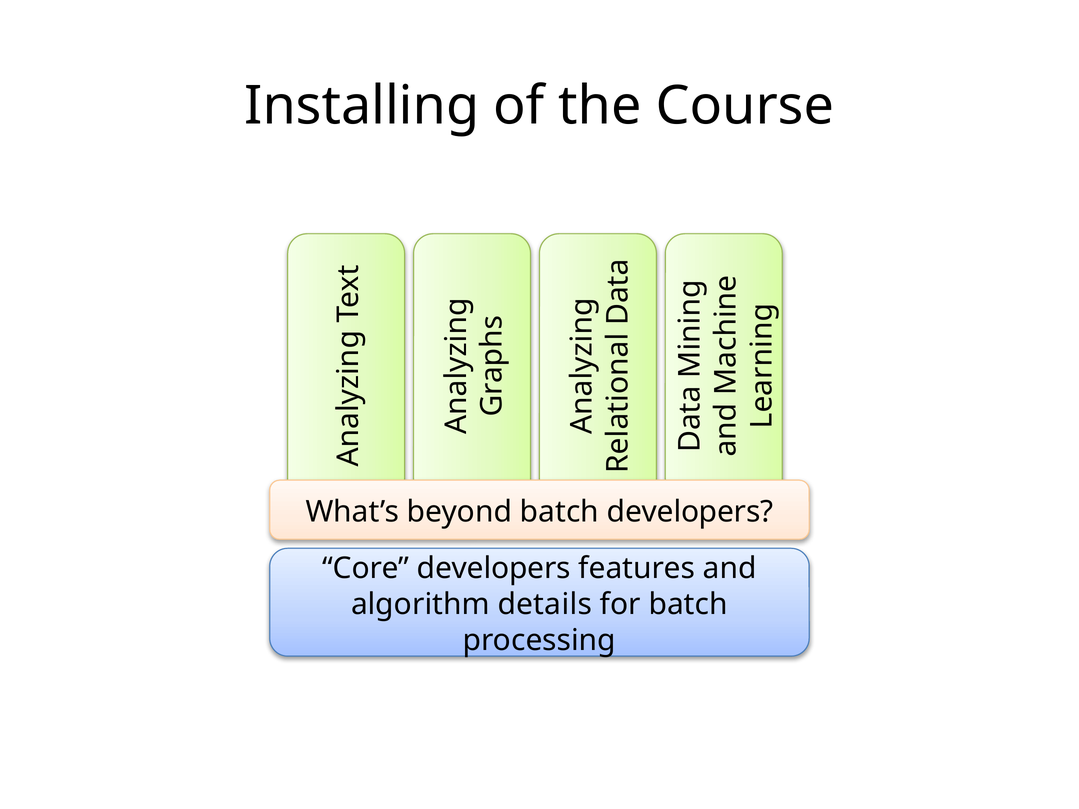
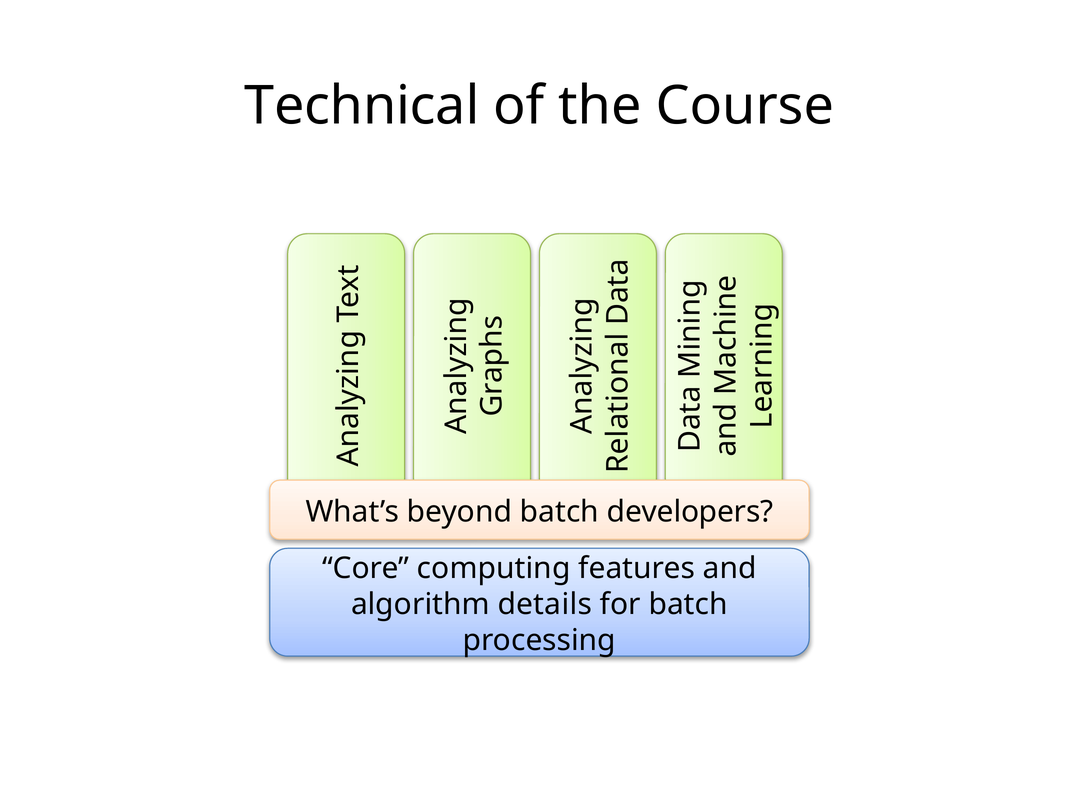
Installing: Installing -> Technical
Core developers: developers -> computing
